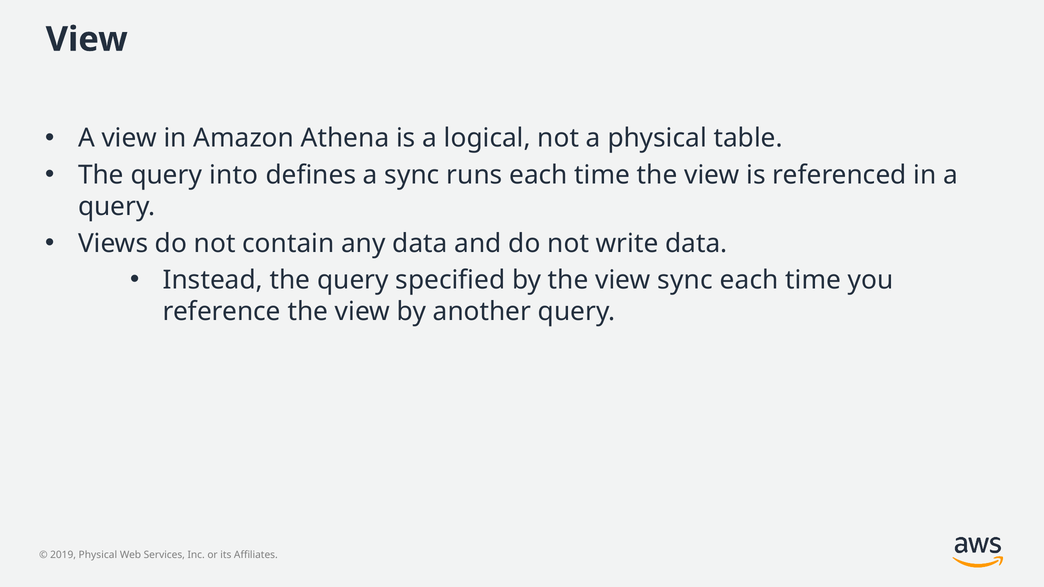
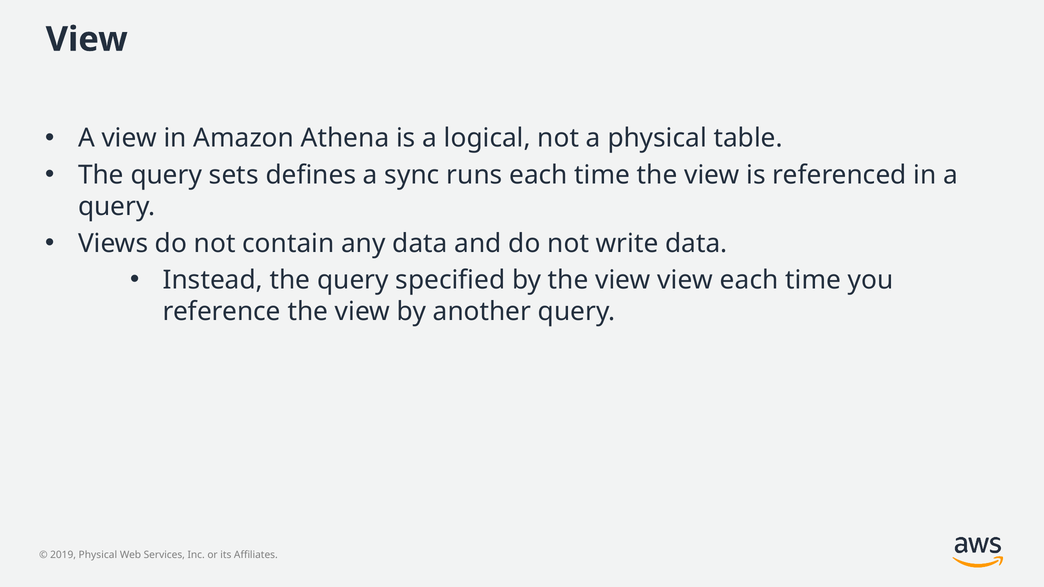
into: into -> sets
view sync: sync -> view
